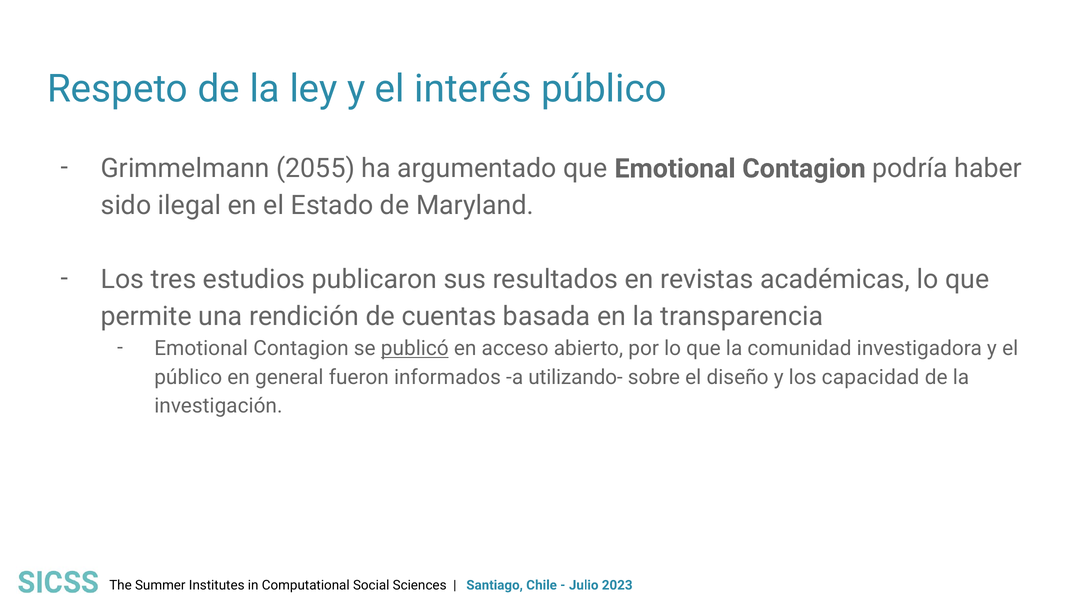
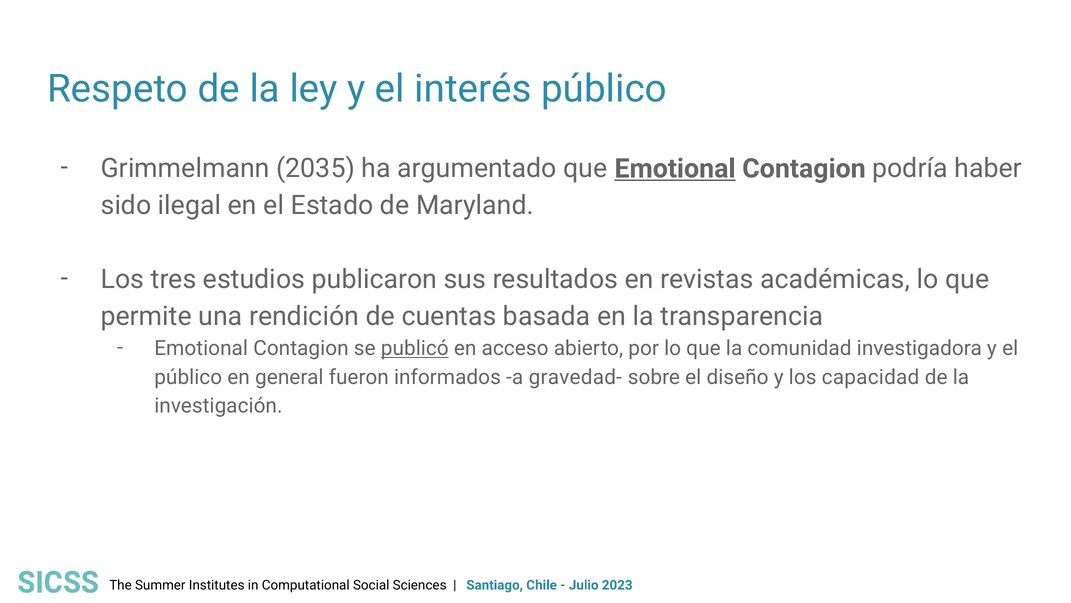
2055: 2055 -> 2035
Emotional at (675, 168) underline: none -> present
utilizando-: utilizando- -> gravedad-
